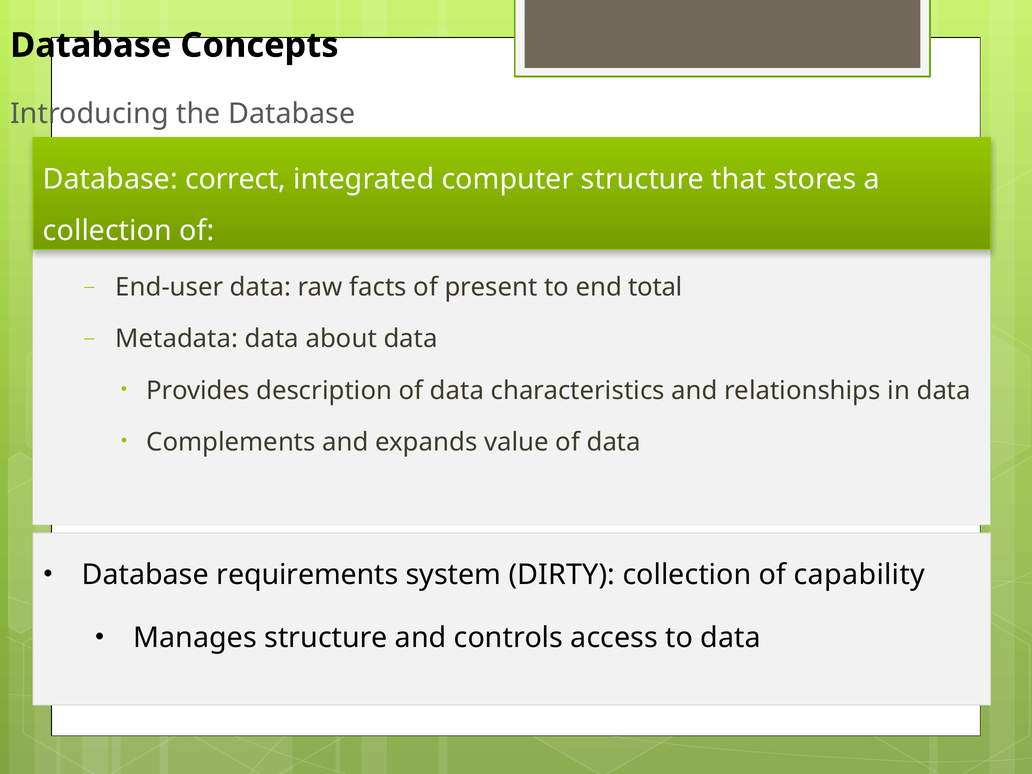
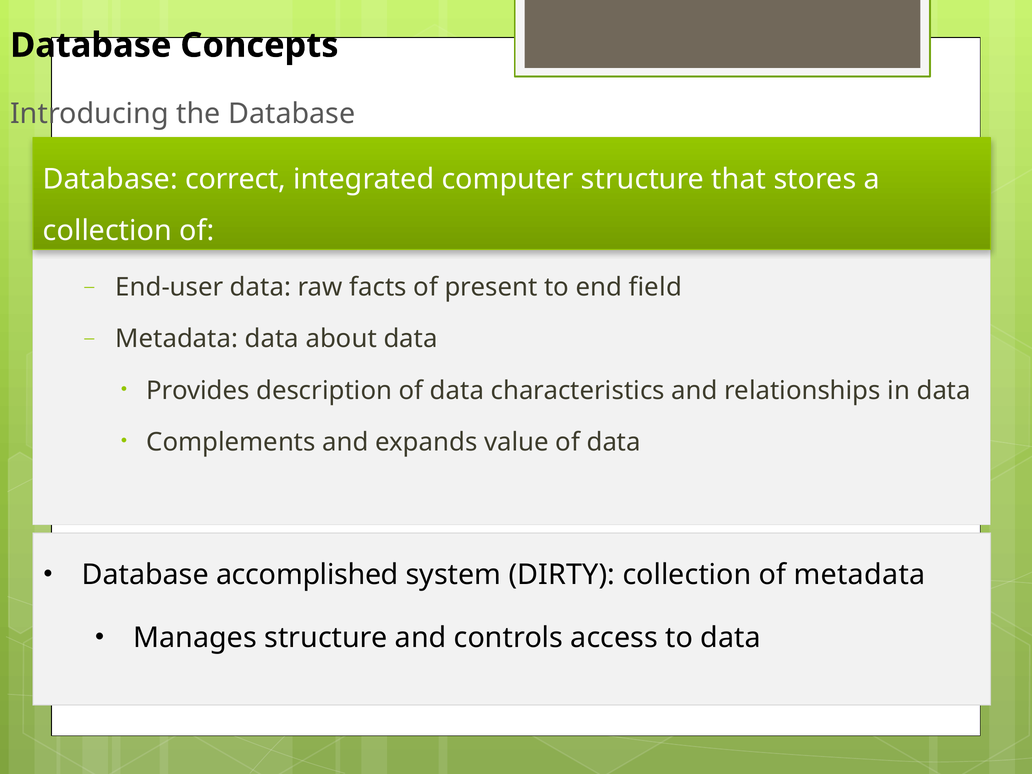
total: total -> field
requirements: requirements -> accomplished
of capability: capability -> metadata
